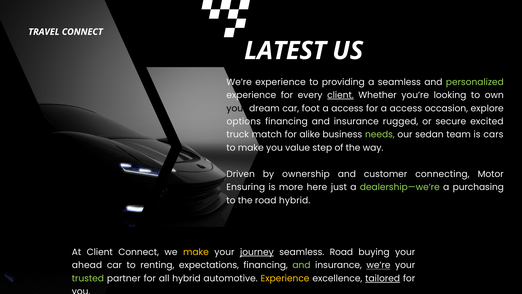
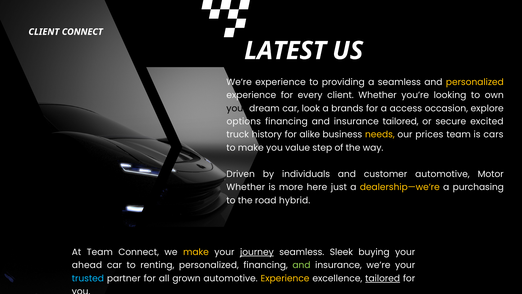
TRAVEL at (44, 32): TRAVEL -> CLIENT
personalized at (475, 82) colour: light green -> yellow
client at (340, 95) underline: present -> none
foot: foot -> look
access at (347, 108): access -> brands
insurance rugged: rugged -> tailored
match: match -> history
needs colour: light green -> yellow
sedan: sedan -> prices
ownership: ownership -> individuals
customer connecting: connecting -> automotive
Ensuring at (246, 187): Ensuring -> Whether
dealership—we’re colour: light green -> yellow
At Client: Client -> Team
seamless Road: Road -> Sleek
renting expectations: expectations -> personalized
we’re at (378, 265) underline: present -> none
trusted colour: light green -> light blue
all hybrid: hybrid -> grown
